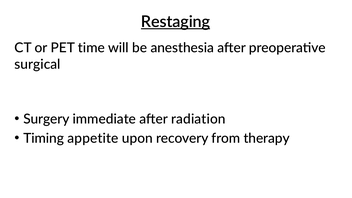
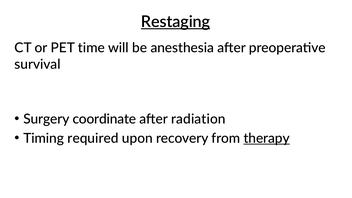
surgical: surgical -> survival
immediate: immediate -> coordinate
appetite: appetite -> required
therapy underline: none -> present
